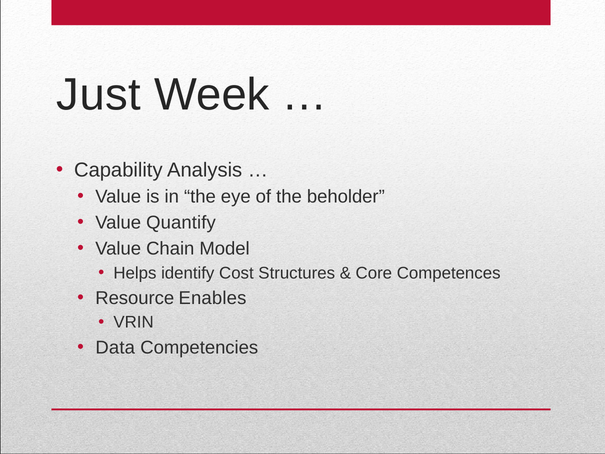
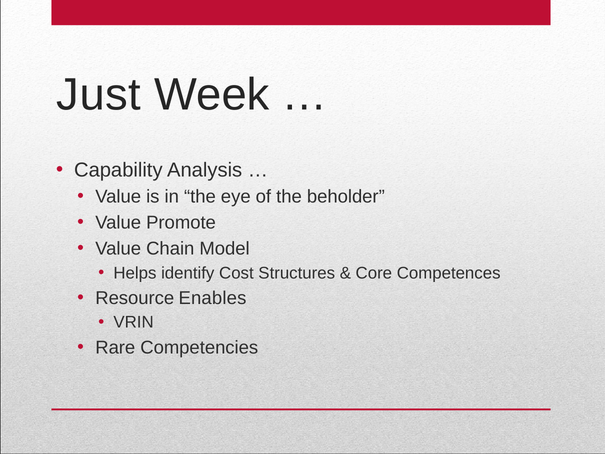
Quantify: Quantify -> Promote
Data: Data -> Rare
